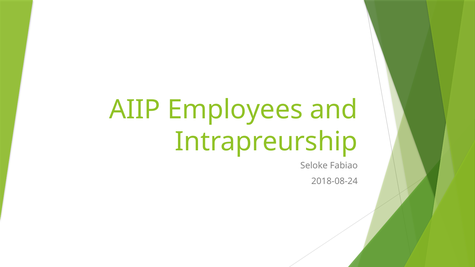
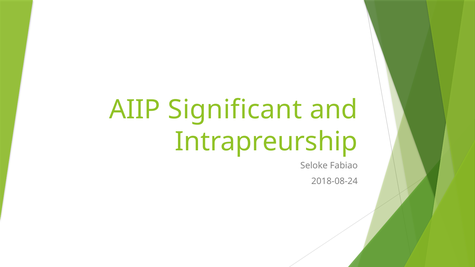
Employees: Employees -> Significant
